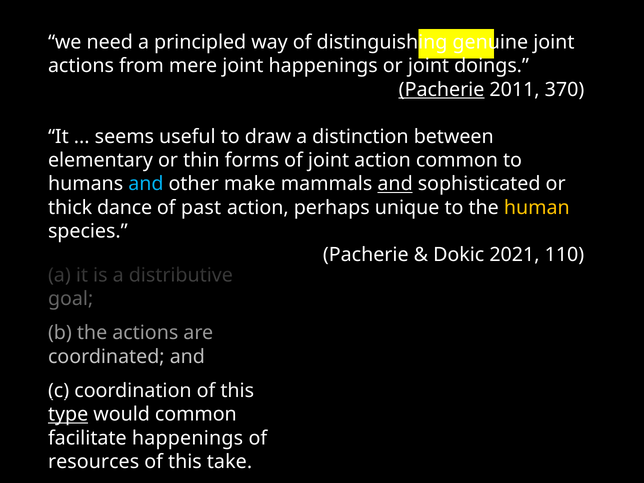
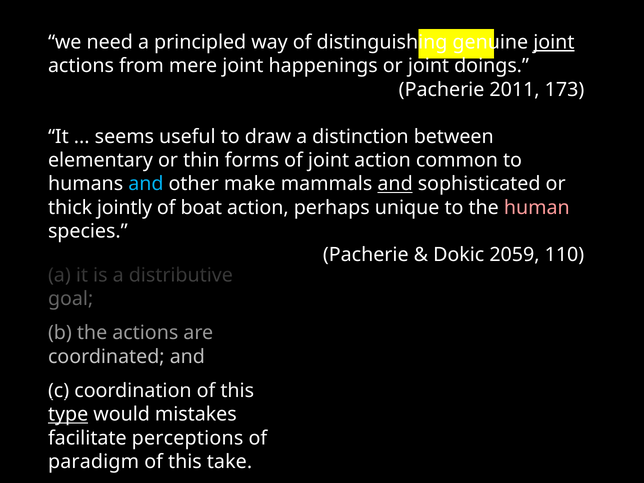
joint at (554, 42) underline: none -> present
Pacherie at (442, 90) underline: present -> none
370: 370 -> 173
dance: dance -> jointly
past: past -> boat
human colour: yellow -> pink
2021: 2021 -> 2059
would common: common -> mistakes
facilitate happenings: happenings -> perceptions
resources: resources -> paradigm
